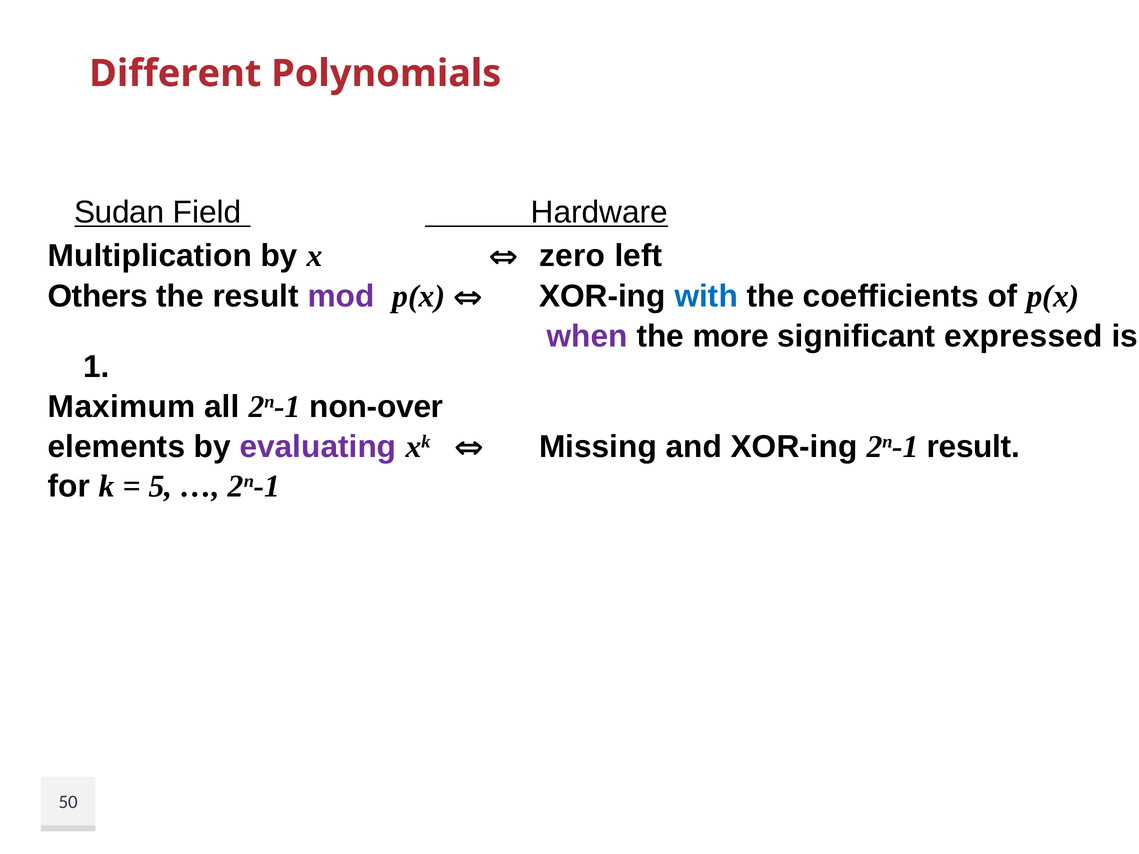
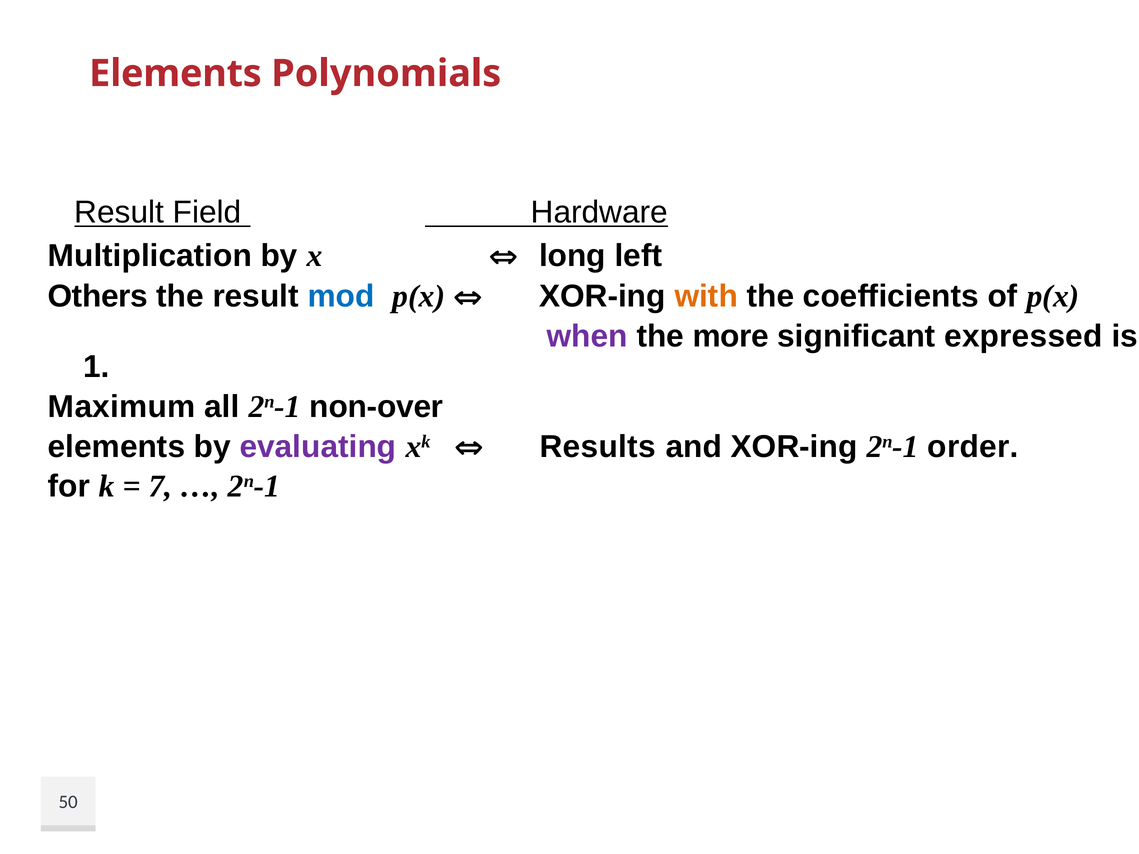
Different at (175, 74): Different -> Elements
Sudan at (119, 212): Sudan -> Result
zero: zero -> long
mod colour: purple -> blue
with colour: blue -> orange
Missing: Missing -> Results
2n-1 result: result -> order
5: 5 -> 7
